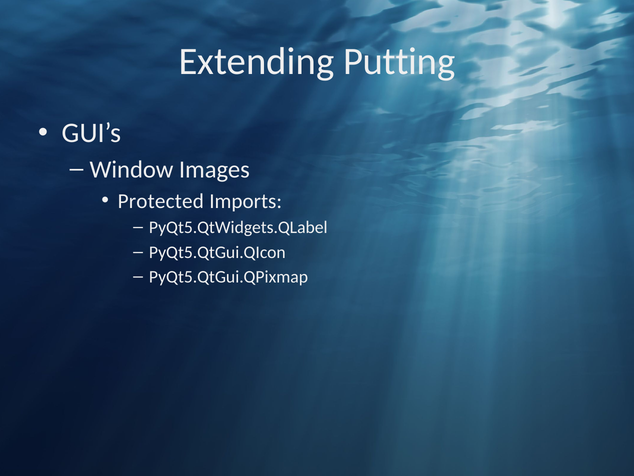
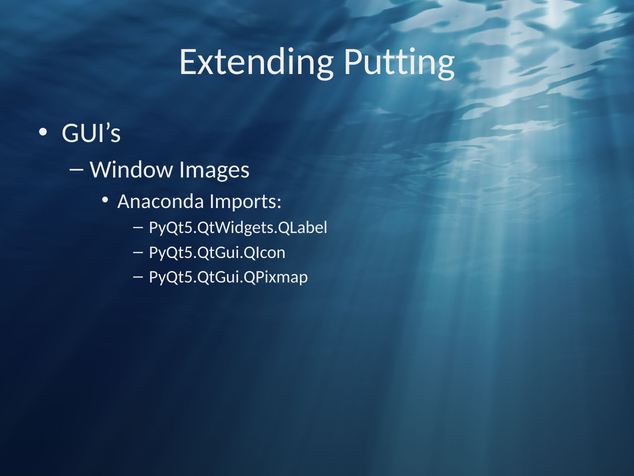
Protected: Protected -> Anaconda
